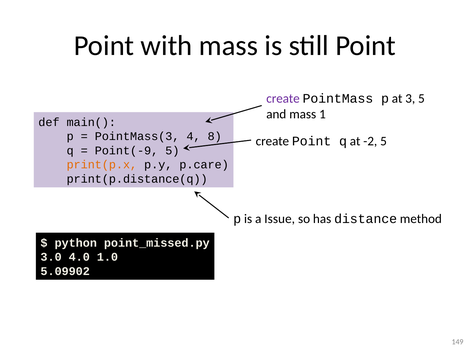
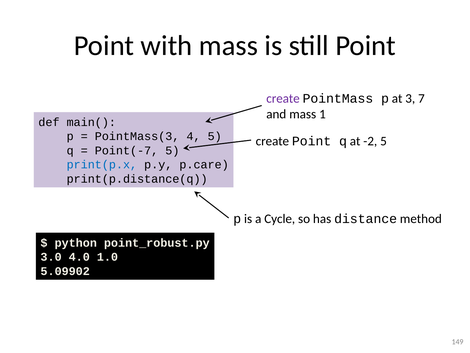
3 5: 5 -> 7
4 8: 8 -> 5
Point(-9: Point(-9 -> Point(-7
print(p.x colour: orange -> blue
Issue: Issue -> Cycle
point_missed.py: point_missed.py -> point_robust.py
